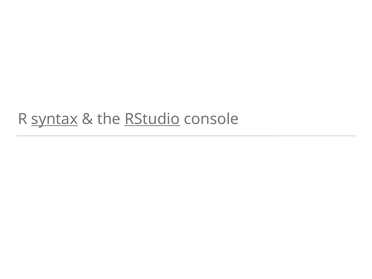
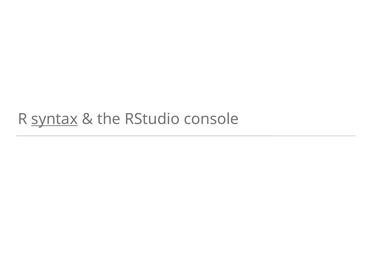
RStudio underline: present -> none
